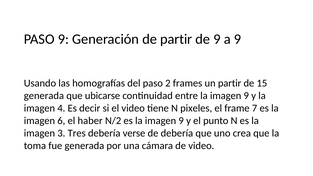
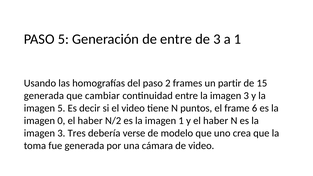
PASO 9: 9 -> 5
de partir: partir -> entre
de 9: 9 -> 3
a 9: 9 -> 1
ubicarse: ubicarse -> cambiar
entre la imagen 9: 9 -> 3
imagen 4: 4 -> 5
pixeles: pixeles -> puntos
7: 7 -> 6
6: 6 -> 0
es la imagen 9: 9 -> 1
y el punto: punto -> haber
de debería: debería -> modelo
